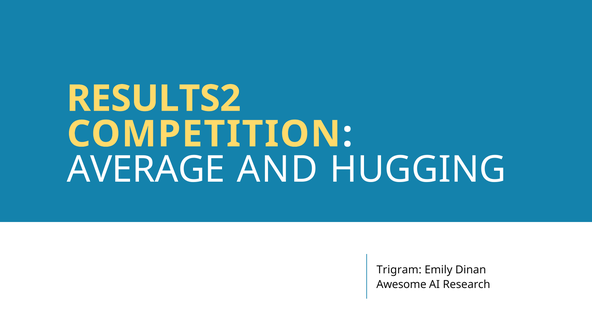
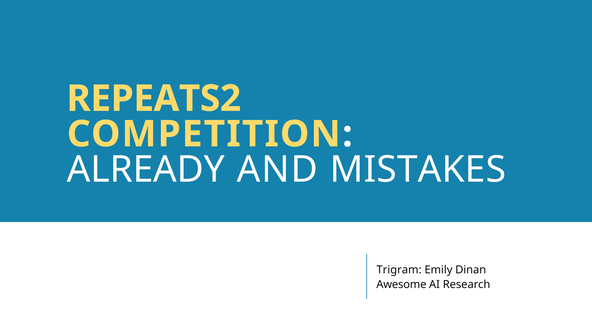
RESULTS2: RESULTS2 -> REPEATS2
AVERAGE: AVERAGE -> ALREADY
HUGGING: HUGGING -> MISTAKES
